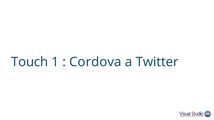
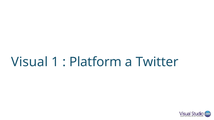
Touch: Touch -> Visual
Cordova: Cordova -> Platform
